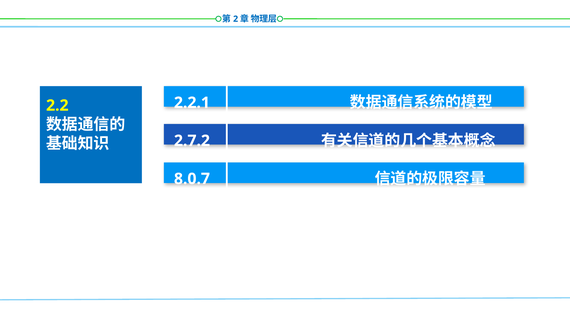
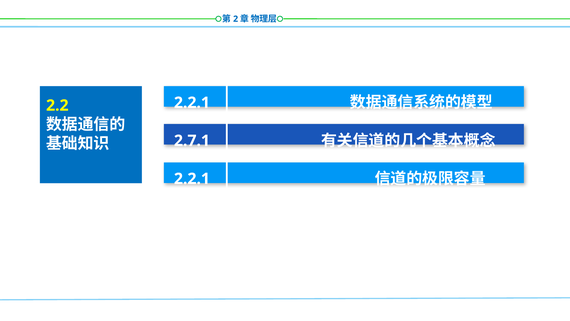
2.7.2: 2.7.2 -> 2.7.1
8.0.7 at (192, 179): 8.0.7 -> 2.2.1
